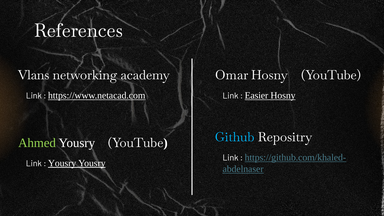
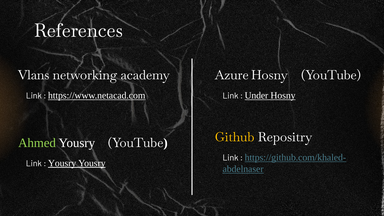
Omar: Omar -> Azure
Easier: Easier -> Under
Github colour: light blue -> yellow
